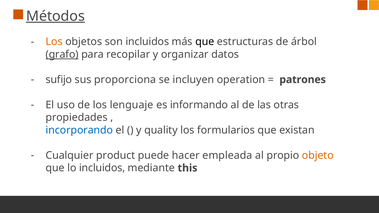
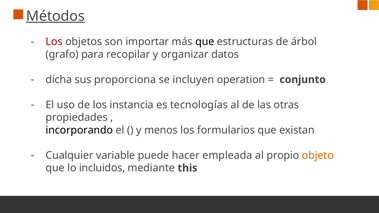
Los at (54, 42) colour: orange -> red
son incluidos: incluidos -> importar
grafo underline: present -> none
sufijo: sufijo -> dicha
patrones: patrones -> conjunto
lenguaje: lenguaje -> instancia
informando: informando -> tecnologías
incorporando colour: blue -> black
quality: quality -> menos
product: product -> variable
